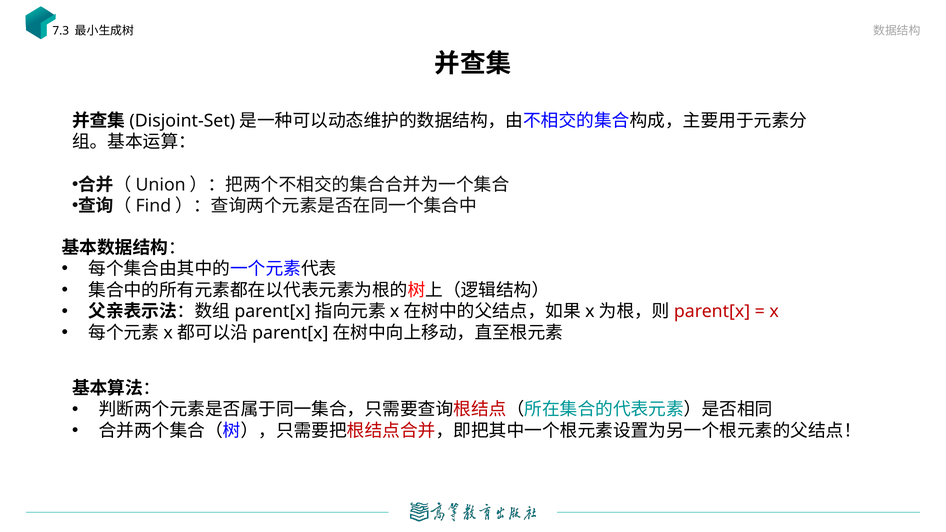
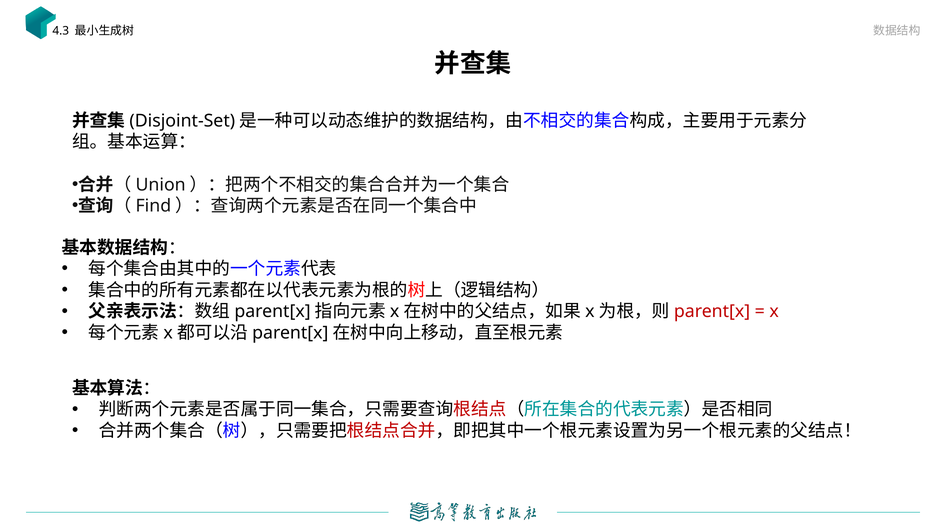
7.3: 7.3 -> 4.3
